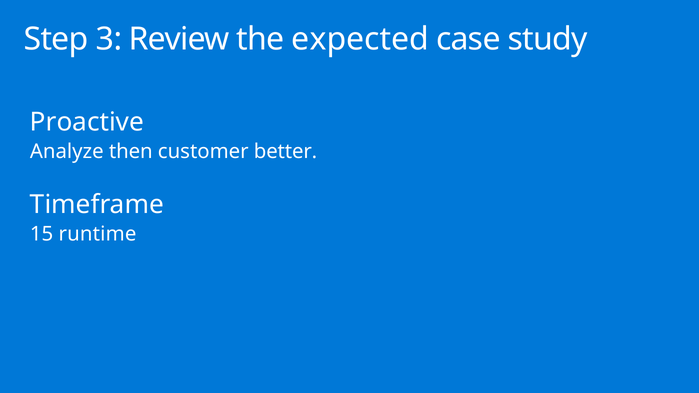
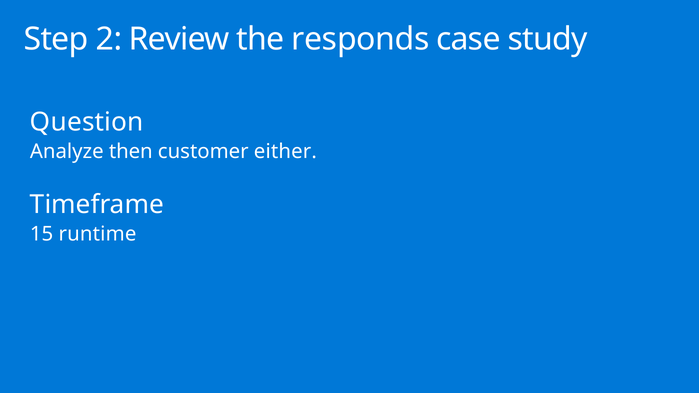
3: 3 -> 2
expected: expected -> responds
Proactive: Proactive -> Question
better: better -> either
